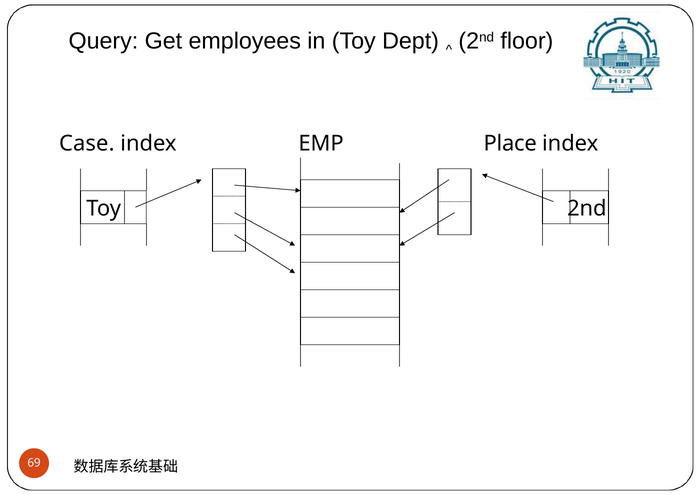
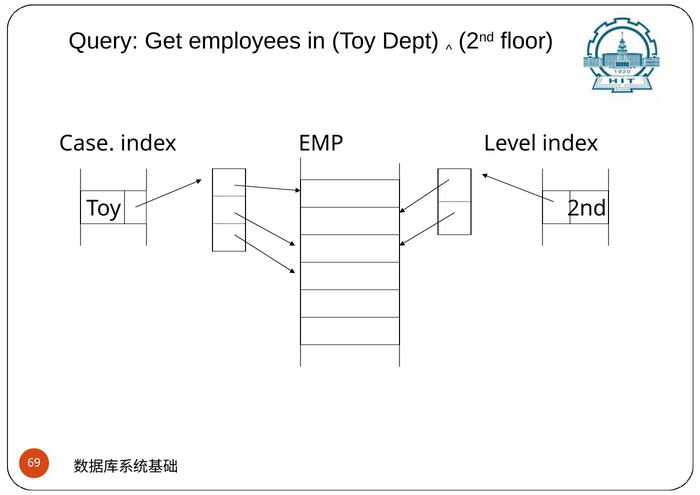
Place: Place -> Level
